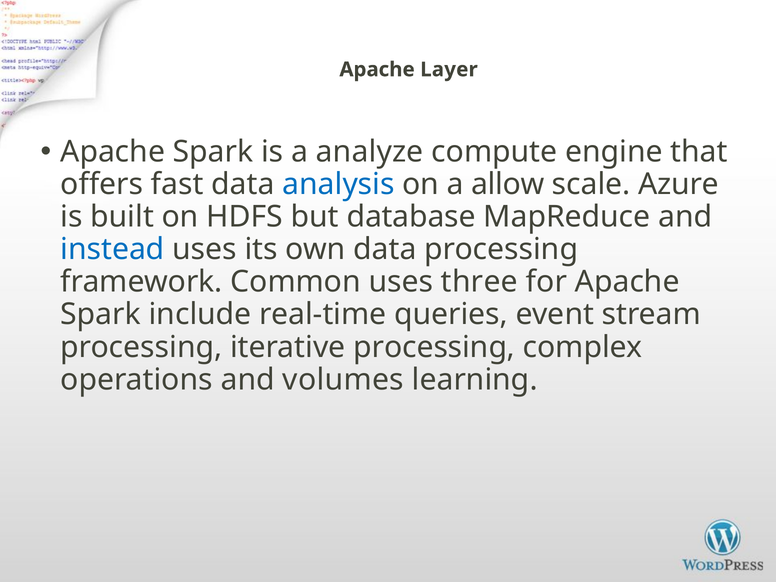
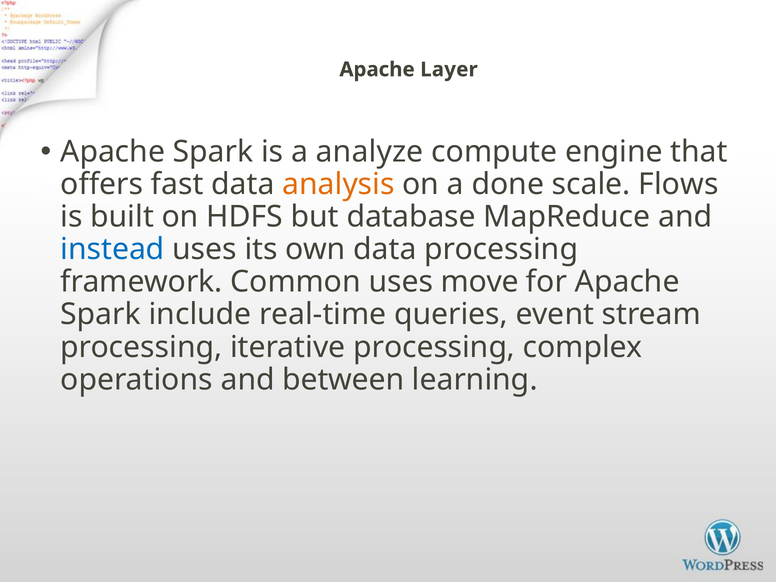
analysis colour: blue -> orange
allow: allow -> done
Azure: Azure -> Flows
three: three -> move
volumes: volumes -> between
